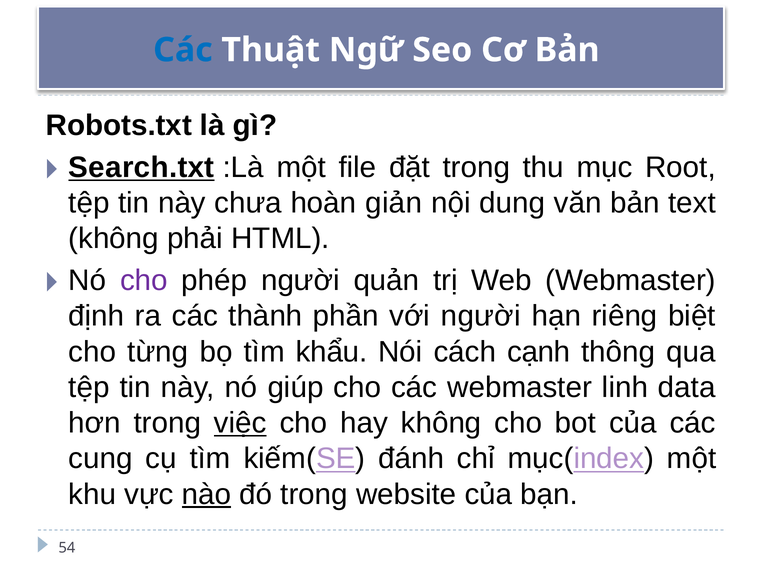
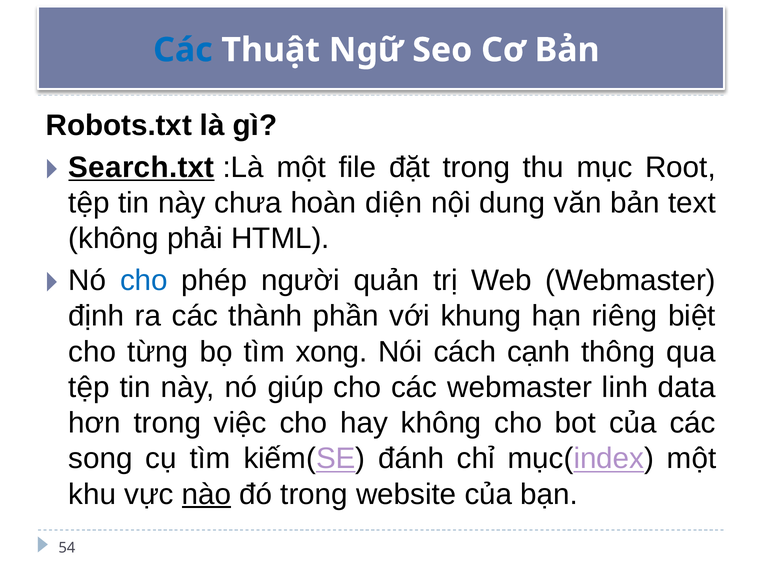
giản: giản -> diện
cho at (144, 280) colour: purple -> blue
với người: người -> khung
khẩu: khẩu -> xong
việc underline: present -> none
cung: cung -> song
